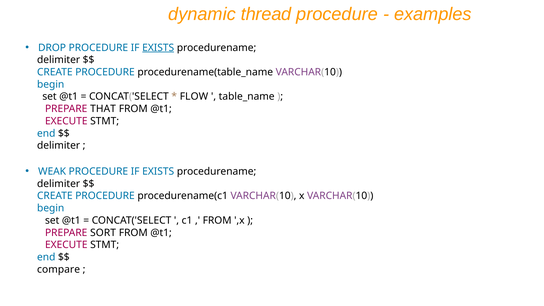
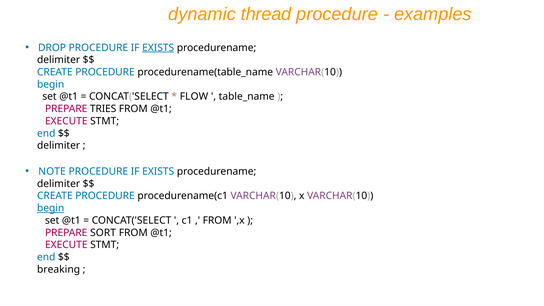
THAT: THAT -> TRIES
WEAK: WEAK -> NOTE
begin at (51, 208) underline: none -> present
compare: compare -> breaking
